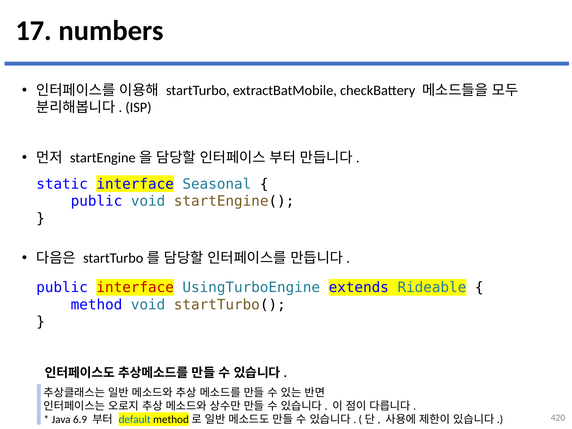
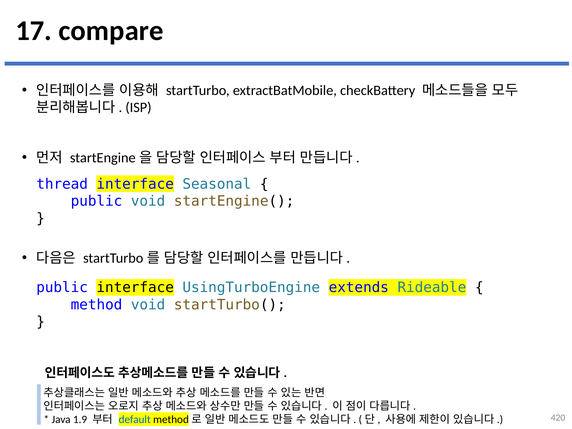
numbers: numbers -> compare
static: static -> thread
interface at (135, 288) colour: red -> black
6.9: 6.9 -> 1.9
